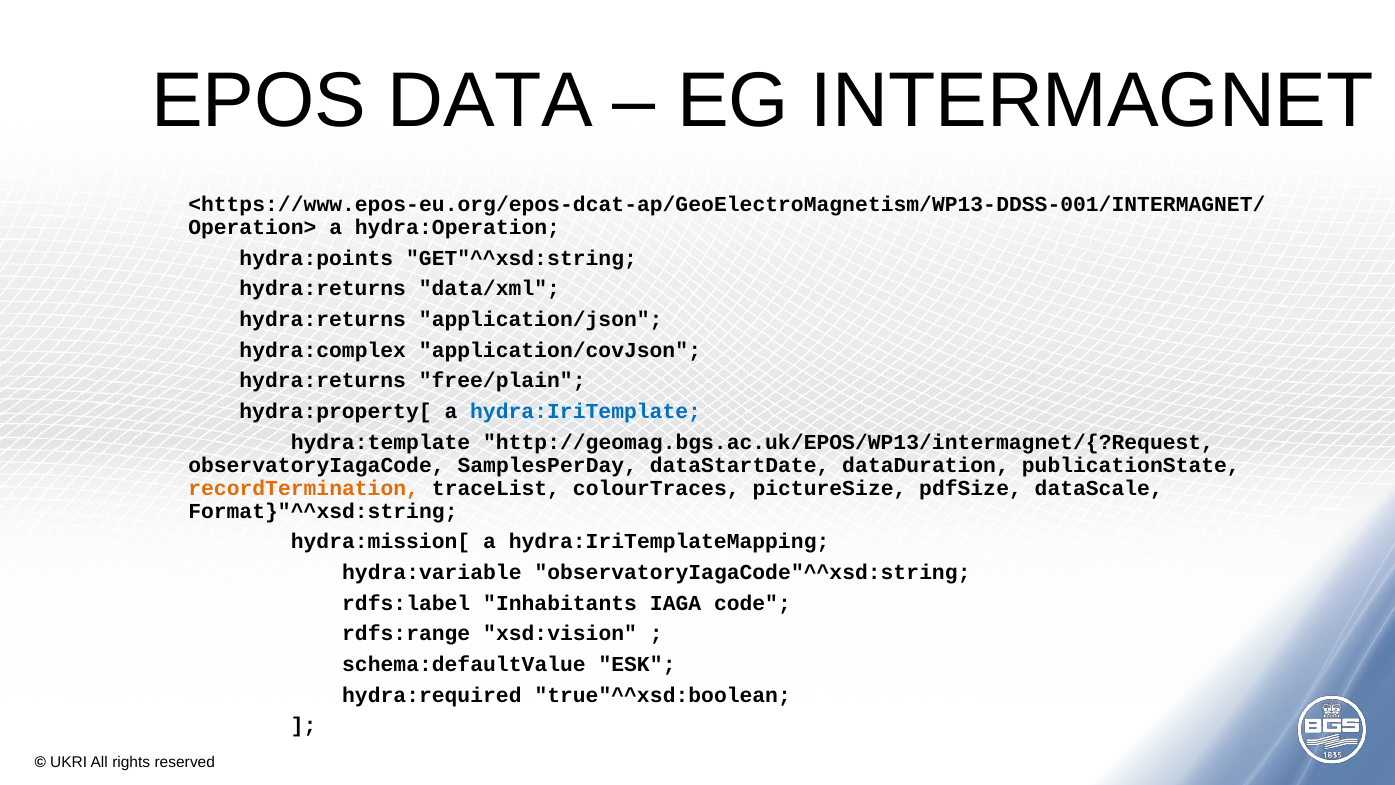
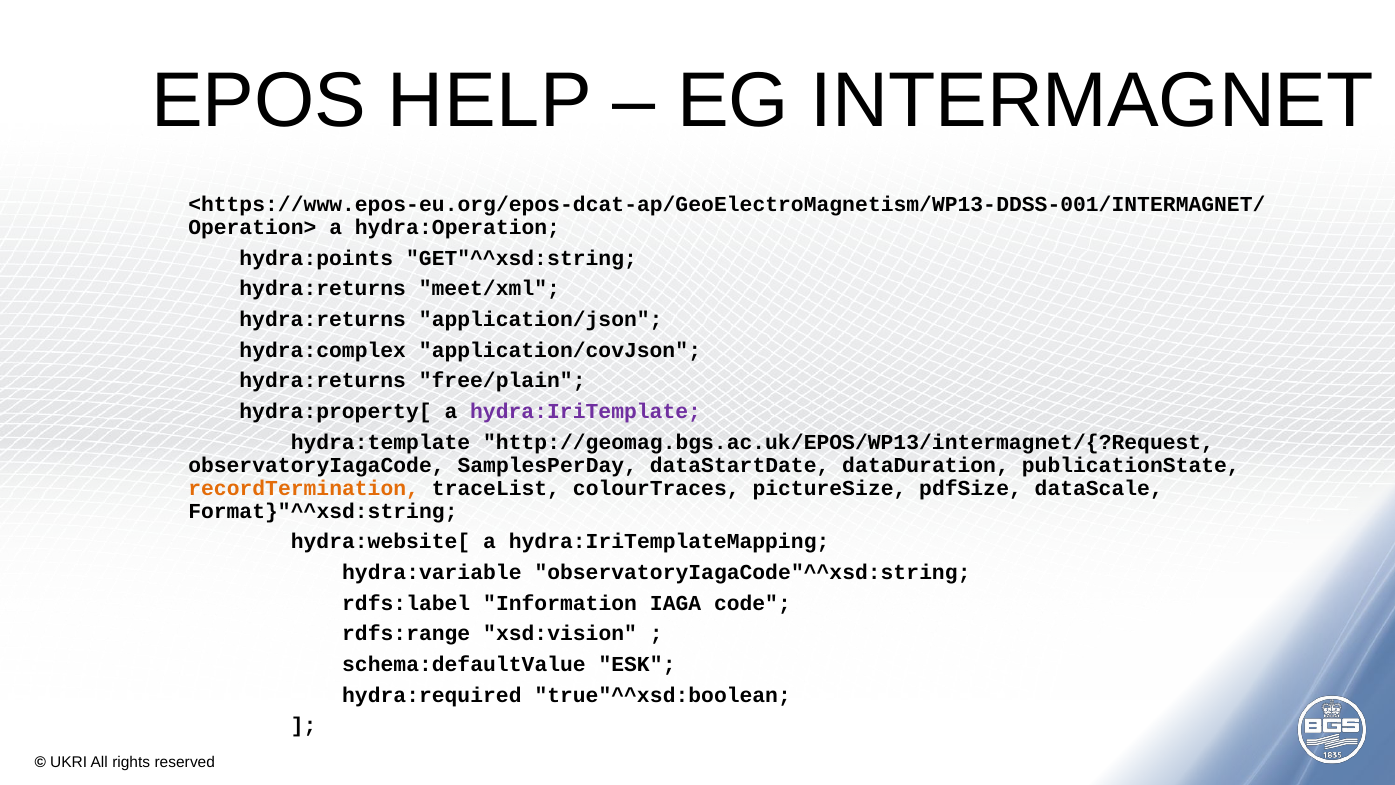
DATA: DATA -> HELP
data/xml: data/xml -> meet/xml
hydra:IriTemplate colour: blue -> purple
hydra:mission[: hydra:mission[ -> hydra:website[
Inhabitants: Inhabitants -> Information
